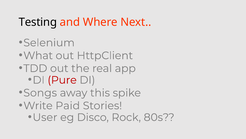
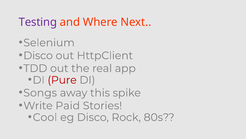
Testing colour: black -> purple
What at (38, 55): What -> Disco
User: User -> Cool
